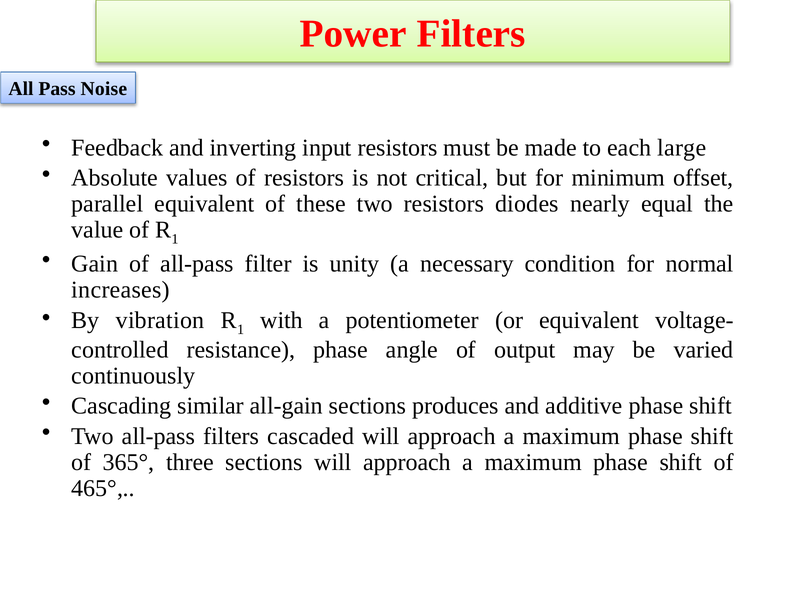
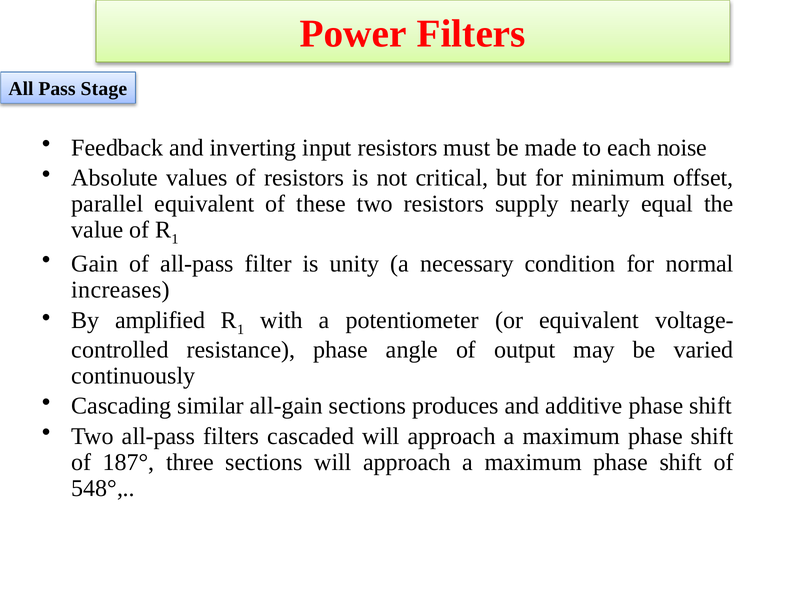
Noise: Noise -> Stage
large: large -> noise
diodes: diodes -> supply
vibration: vibration -> amplified
365°: 365° -> 187°
465°: 465° -> 548°
